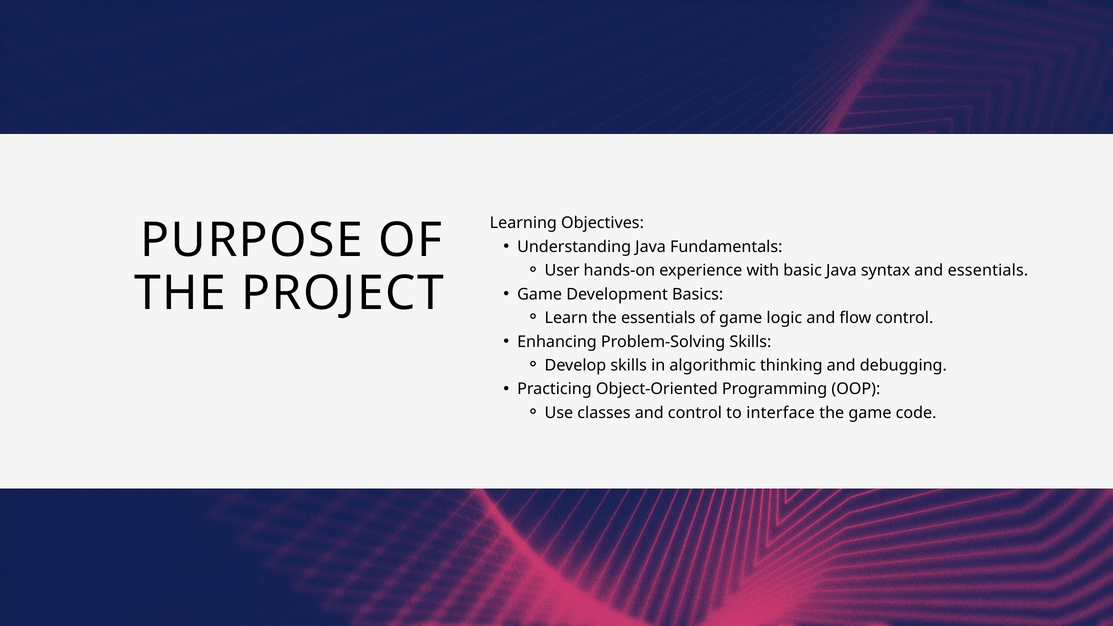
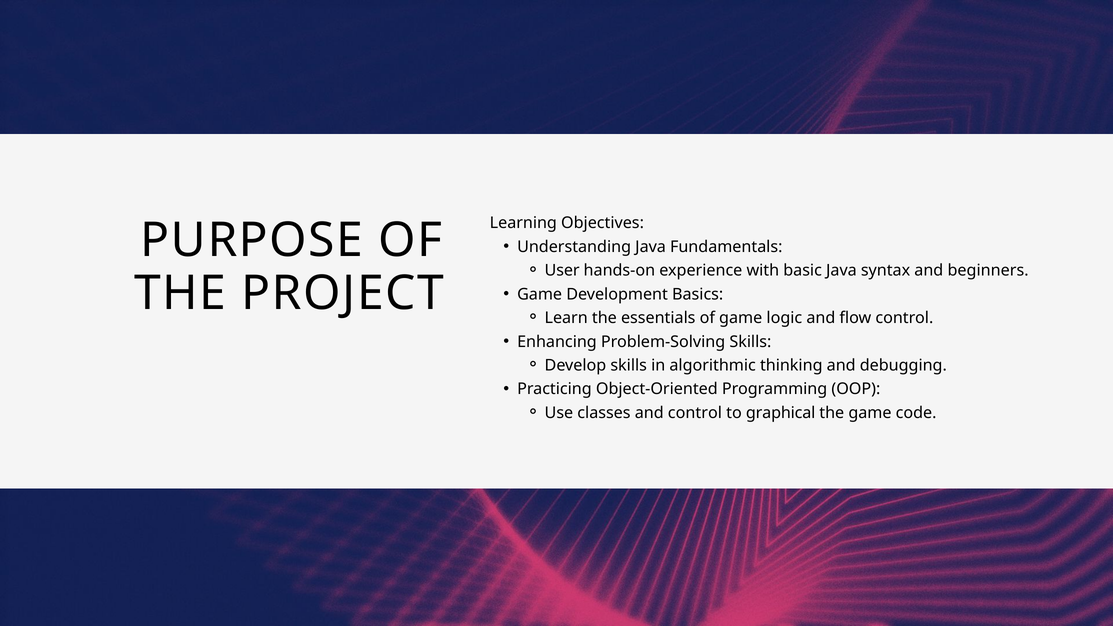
and essentials: essentials -> beginners
interface: interface -> graphical
